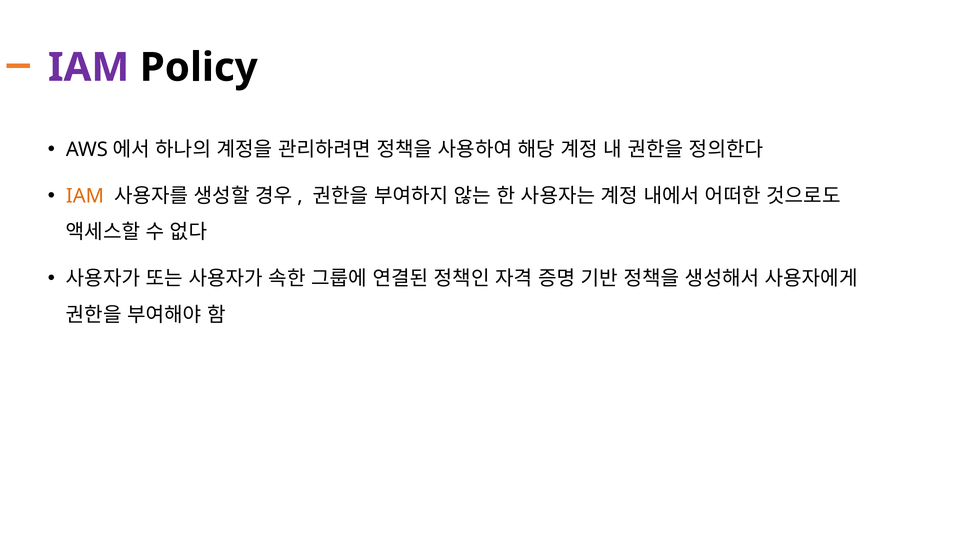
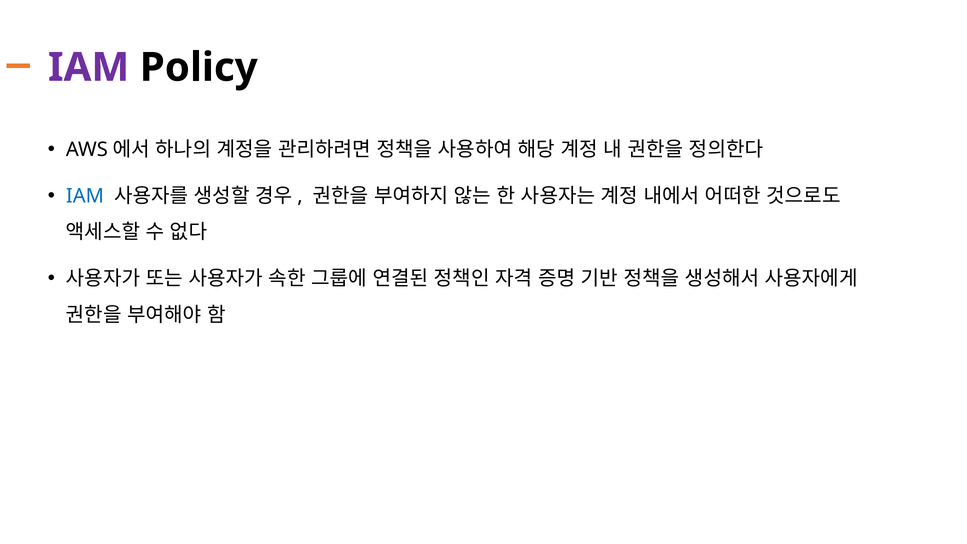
IAM at (85, 196) colour: orange -> blue
